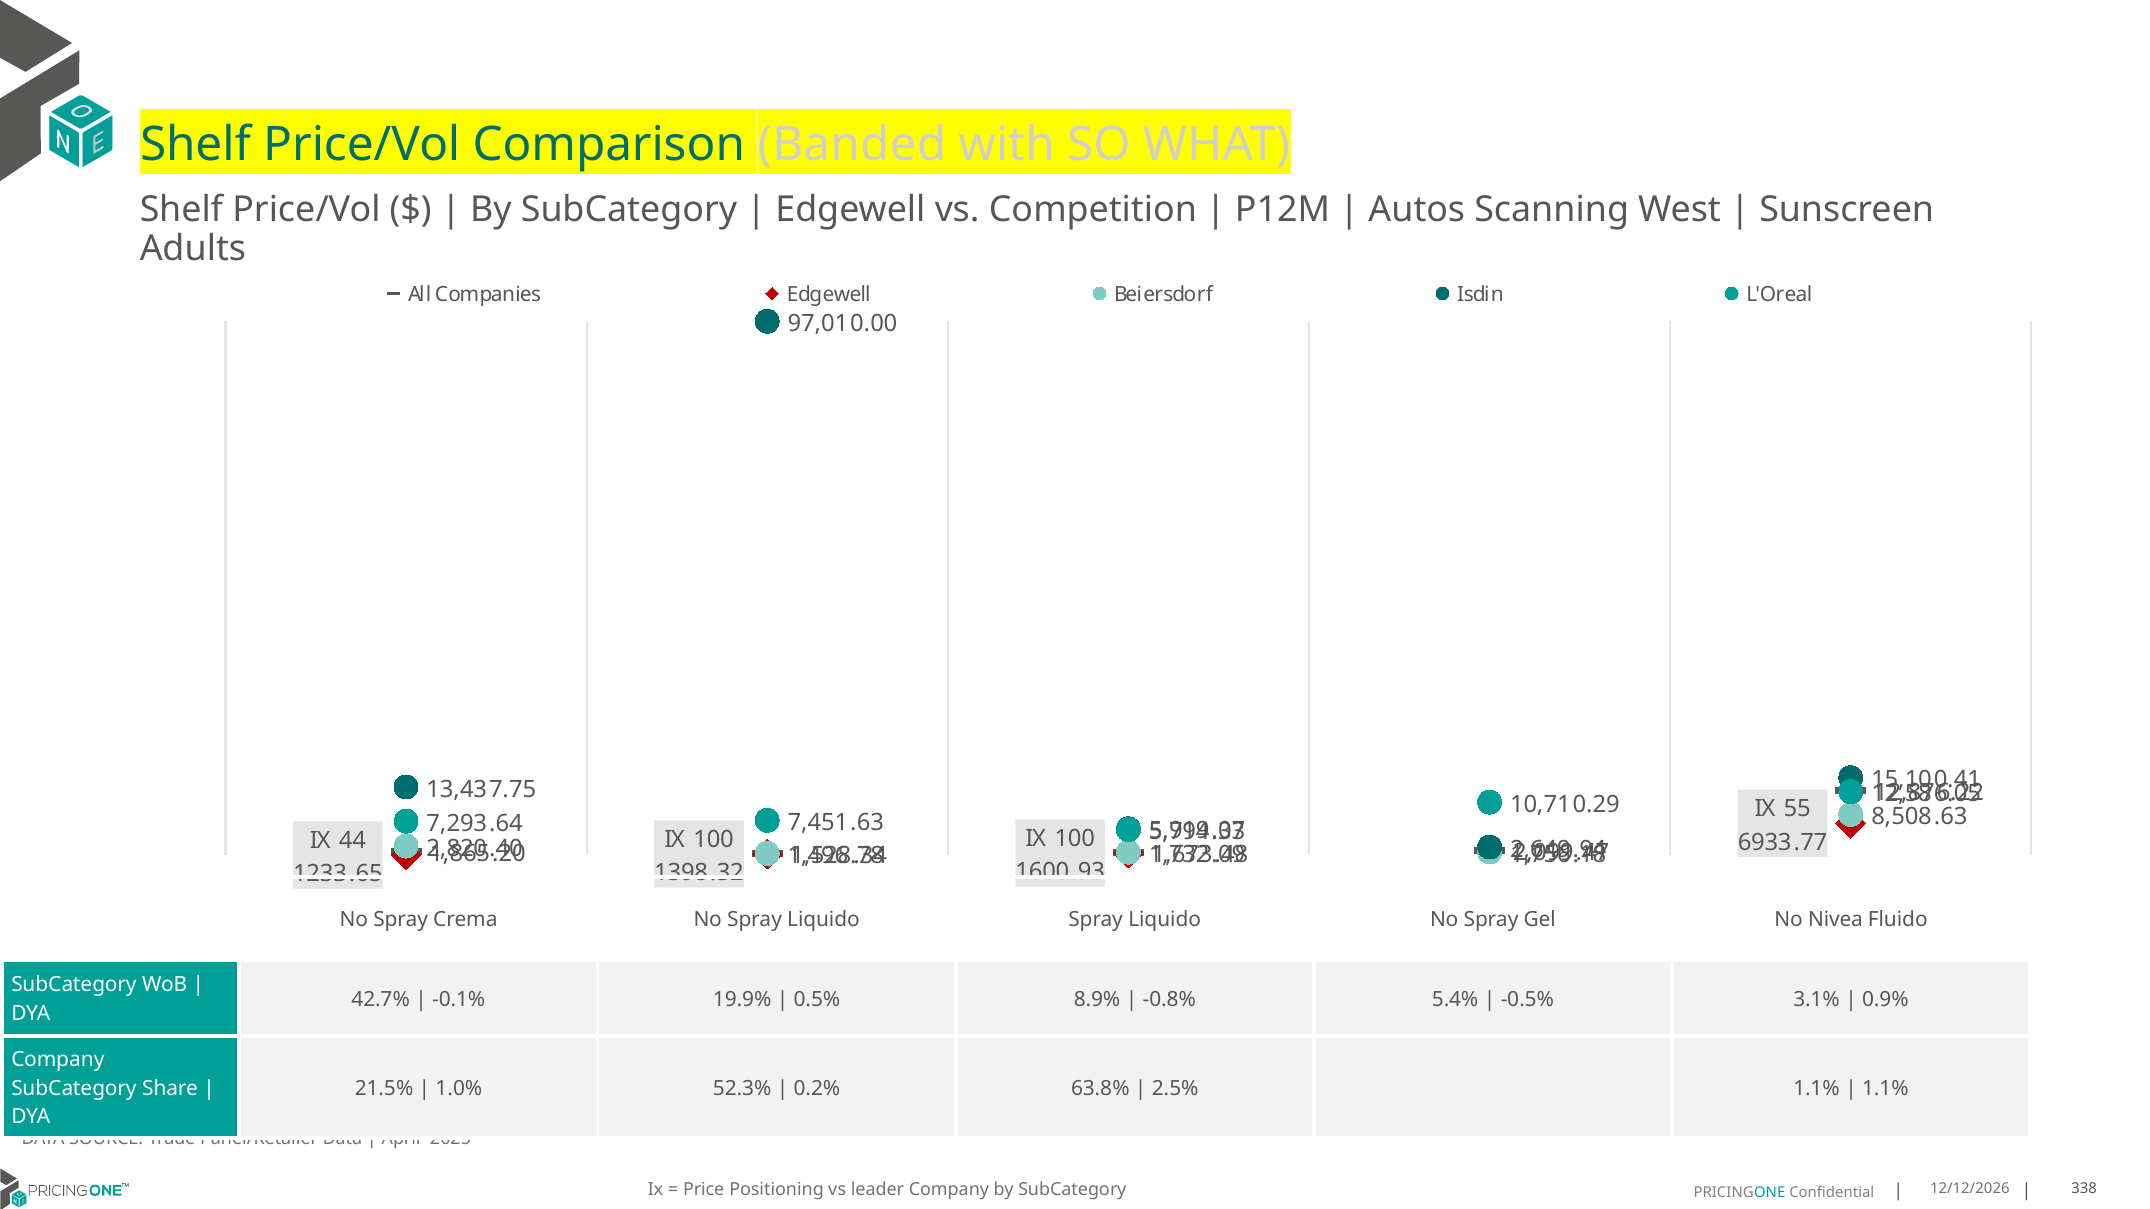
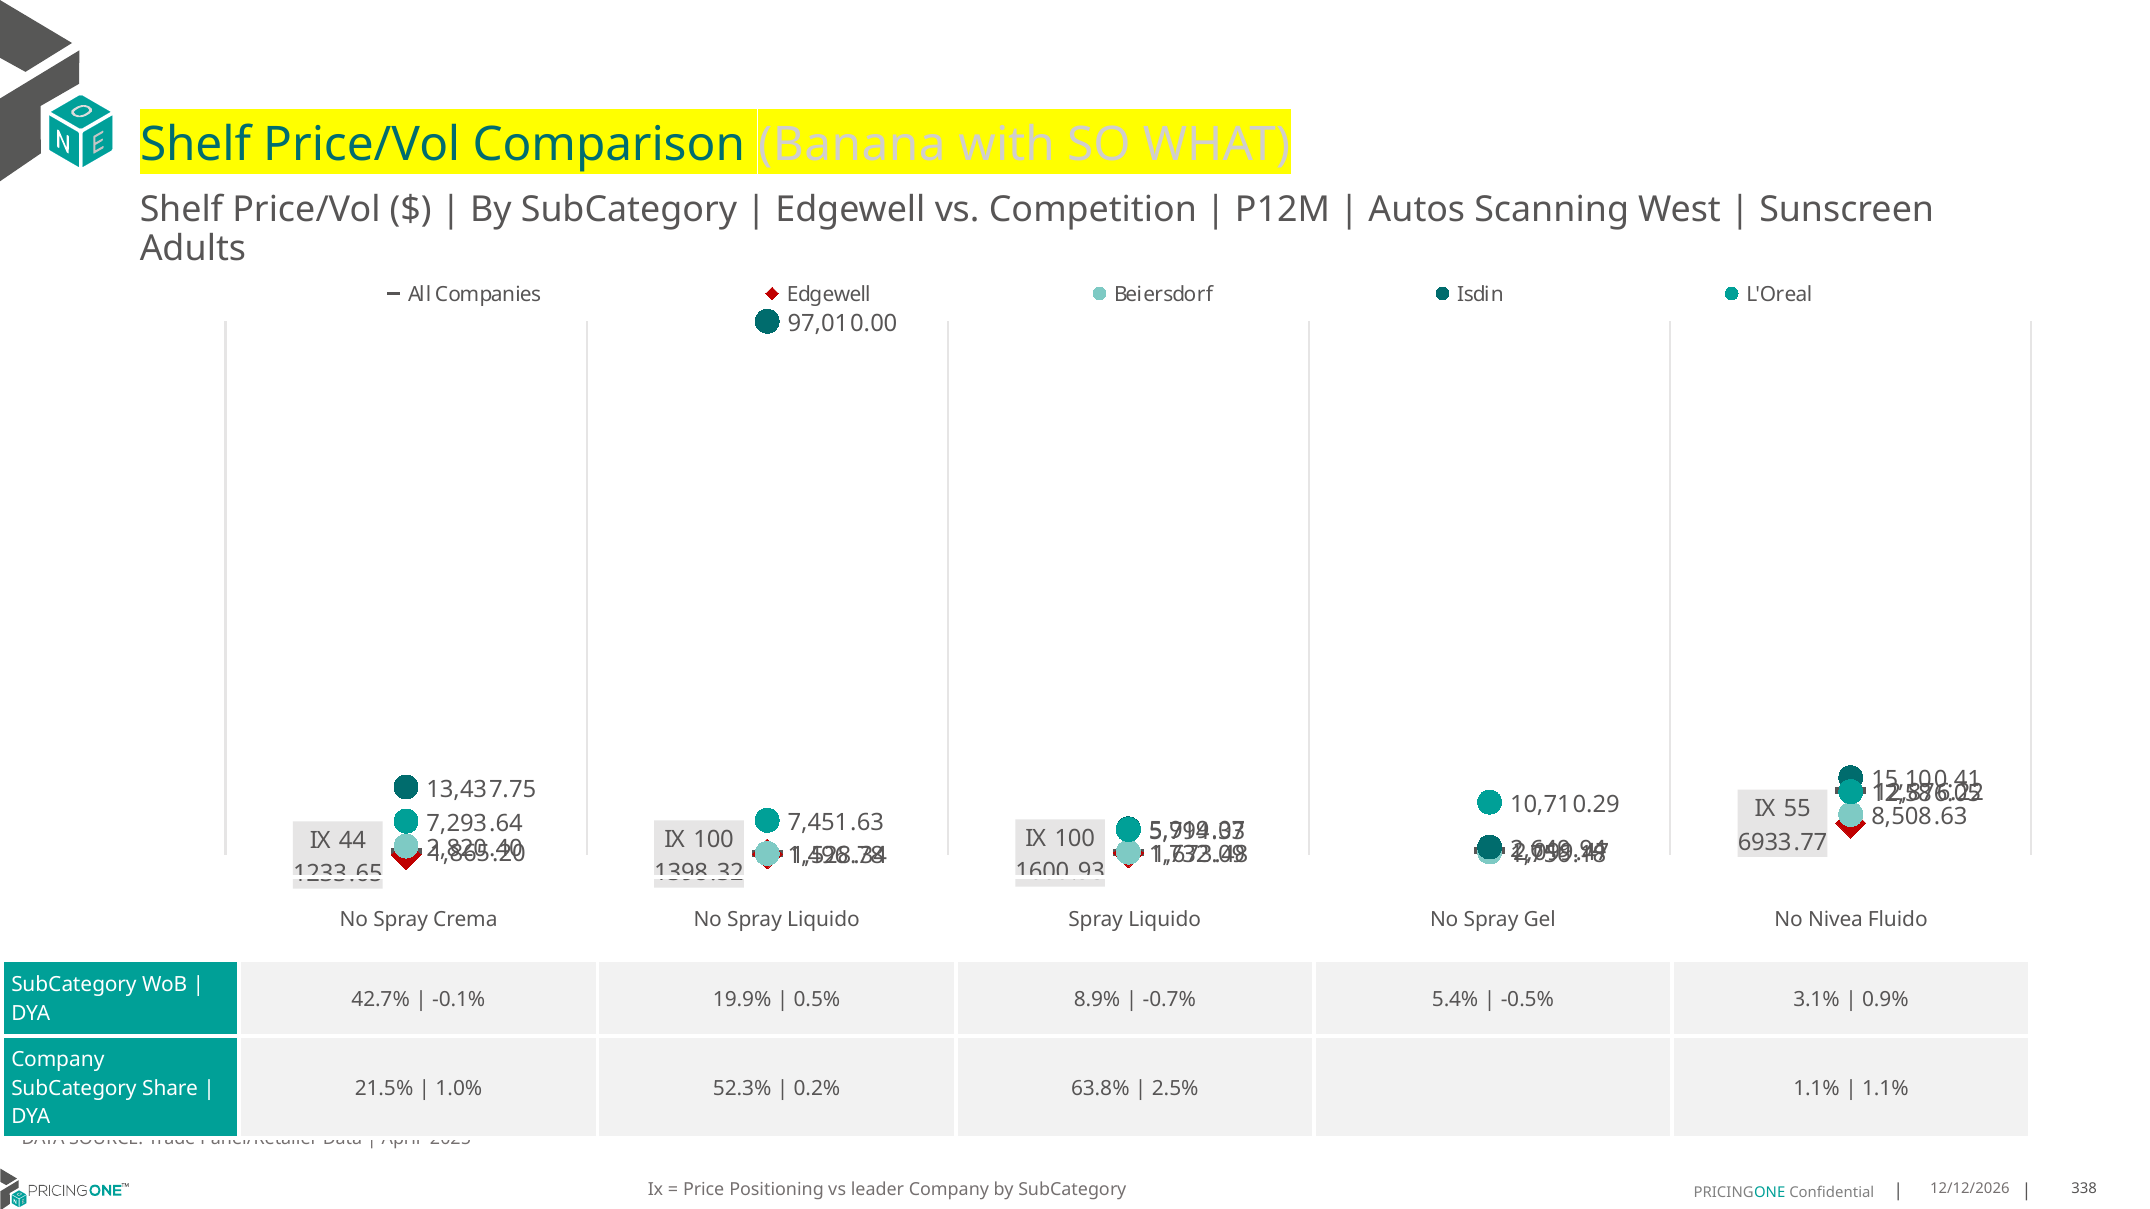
Banded: Banded -> Banana
-0.8%: -0.8% -> -0.7%
